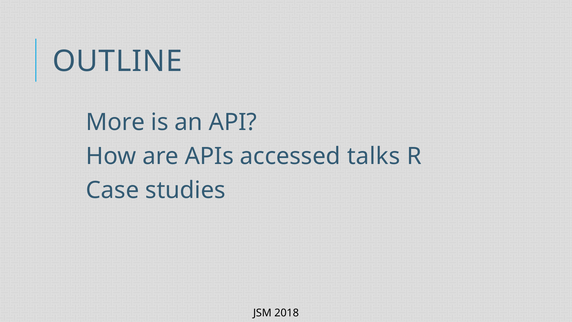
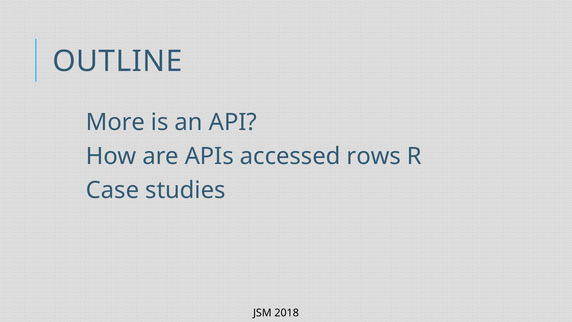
talks: talks -> rows
